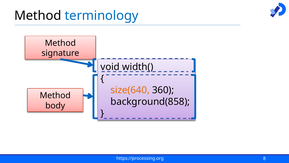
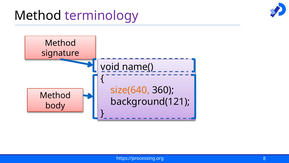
terminology colour: blue -> purple
width(: width( -> name(
background(858: background(858 -> background(121
